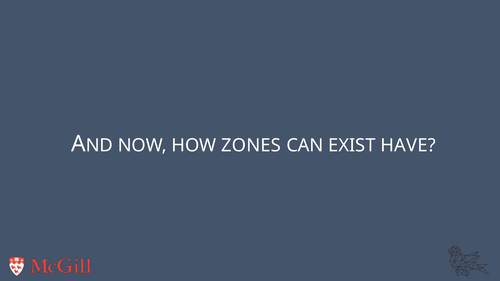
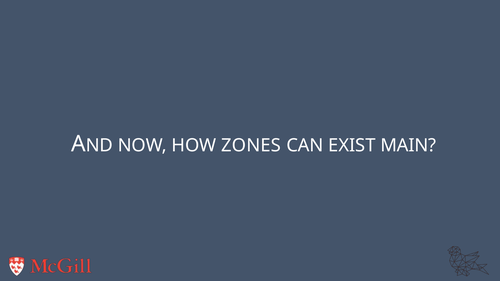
HAVE: HAVE -> MAIN
